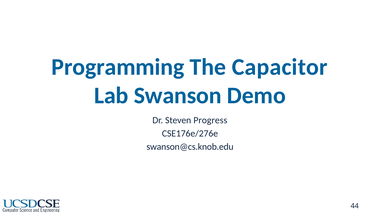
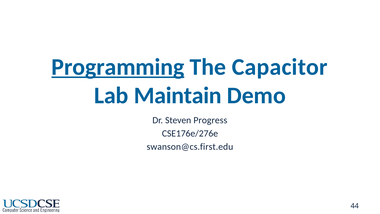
Programming underline: none -> present
Swanson: Swanson -> Maintain
swanson@cs.knob.edu: swanson@cs.knob.edu -> swanson@cs.first.edu
